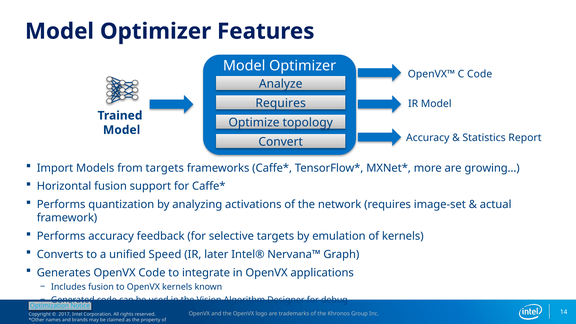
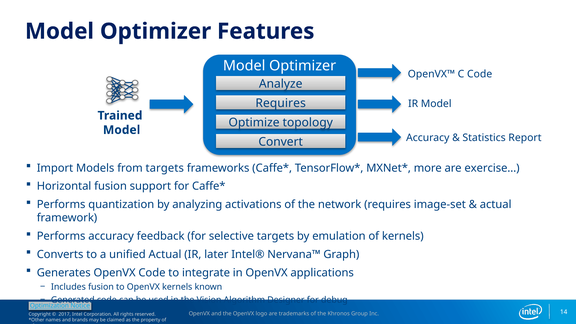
growing…: growing… -> exercise…
unified Speed: Speed -> Actual
